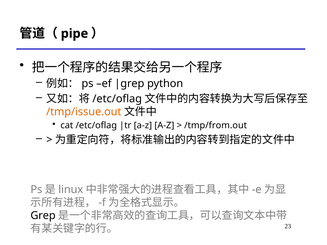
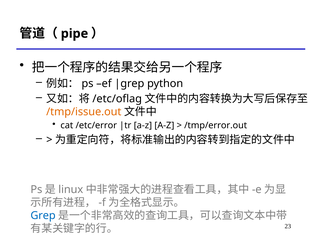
cat /etc/oflag: /etc/oflag -> /etc/error
/tmp/from.out: /tmp/from.out -> /tmp/error.out
Grep colour: black -> blue
